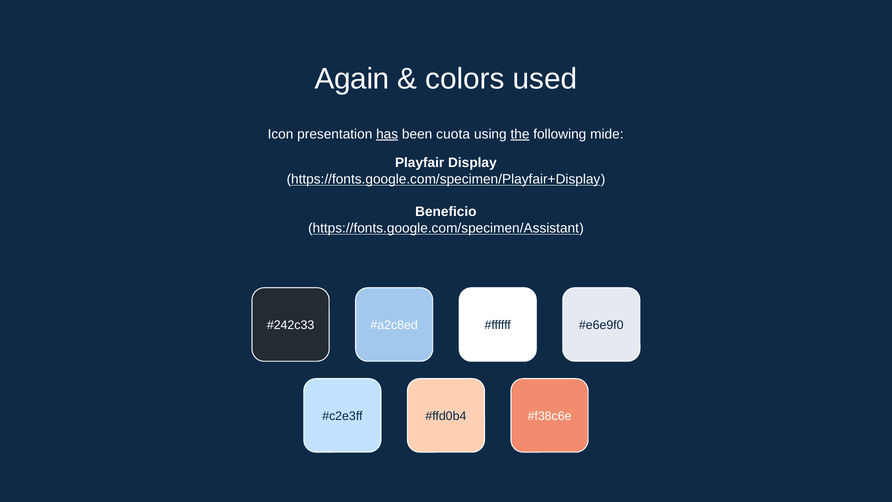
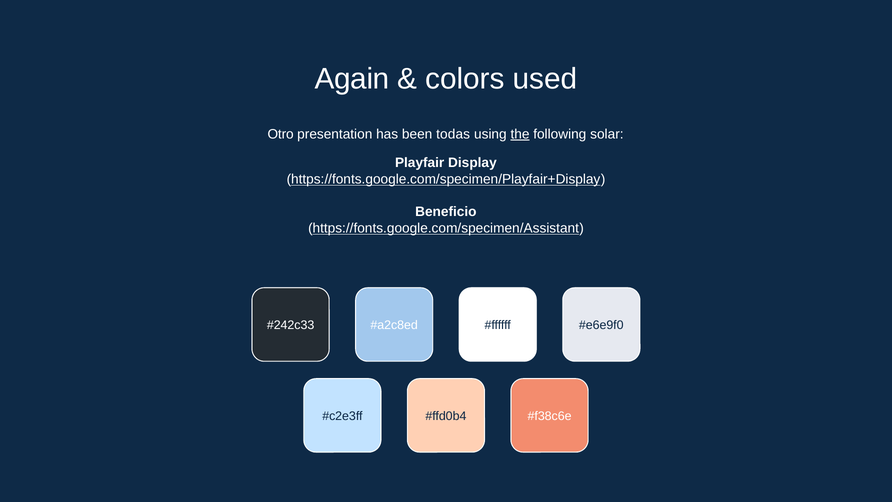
Icon: Icon -> Otro
has underline: present -> none
cuota: cuota -> todas
mide: mide -> solar
